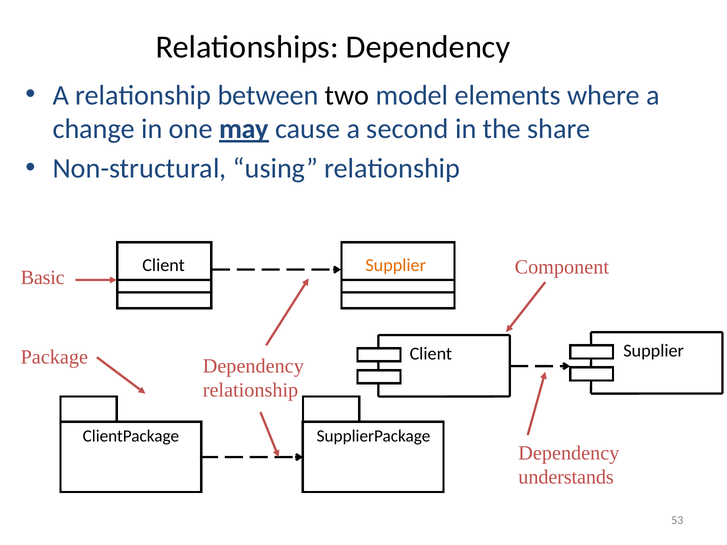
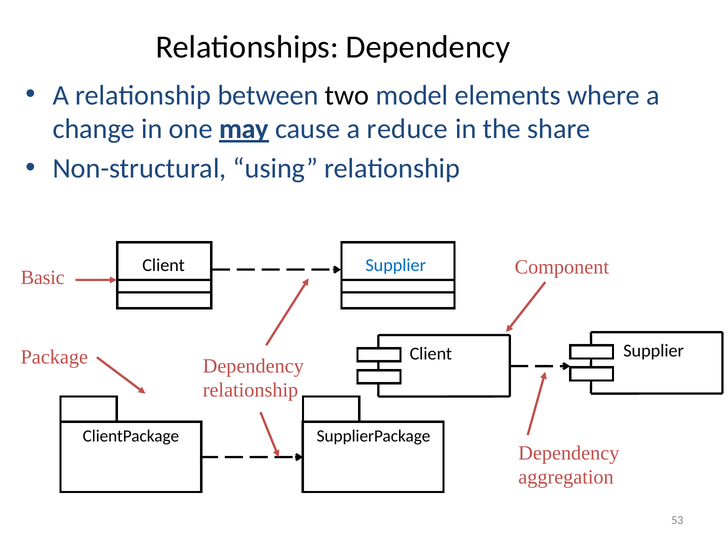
second: second -> reduce
Supplier at (396, 265) colour: orange -> blue
understands: understands -> aggregation
